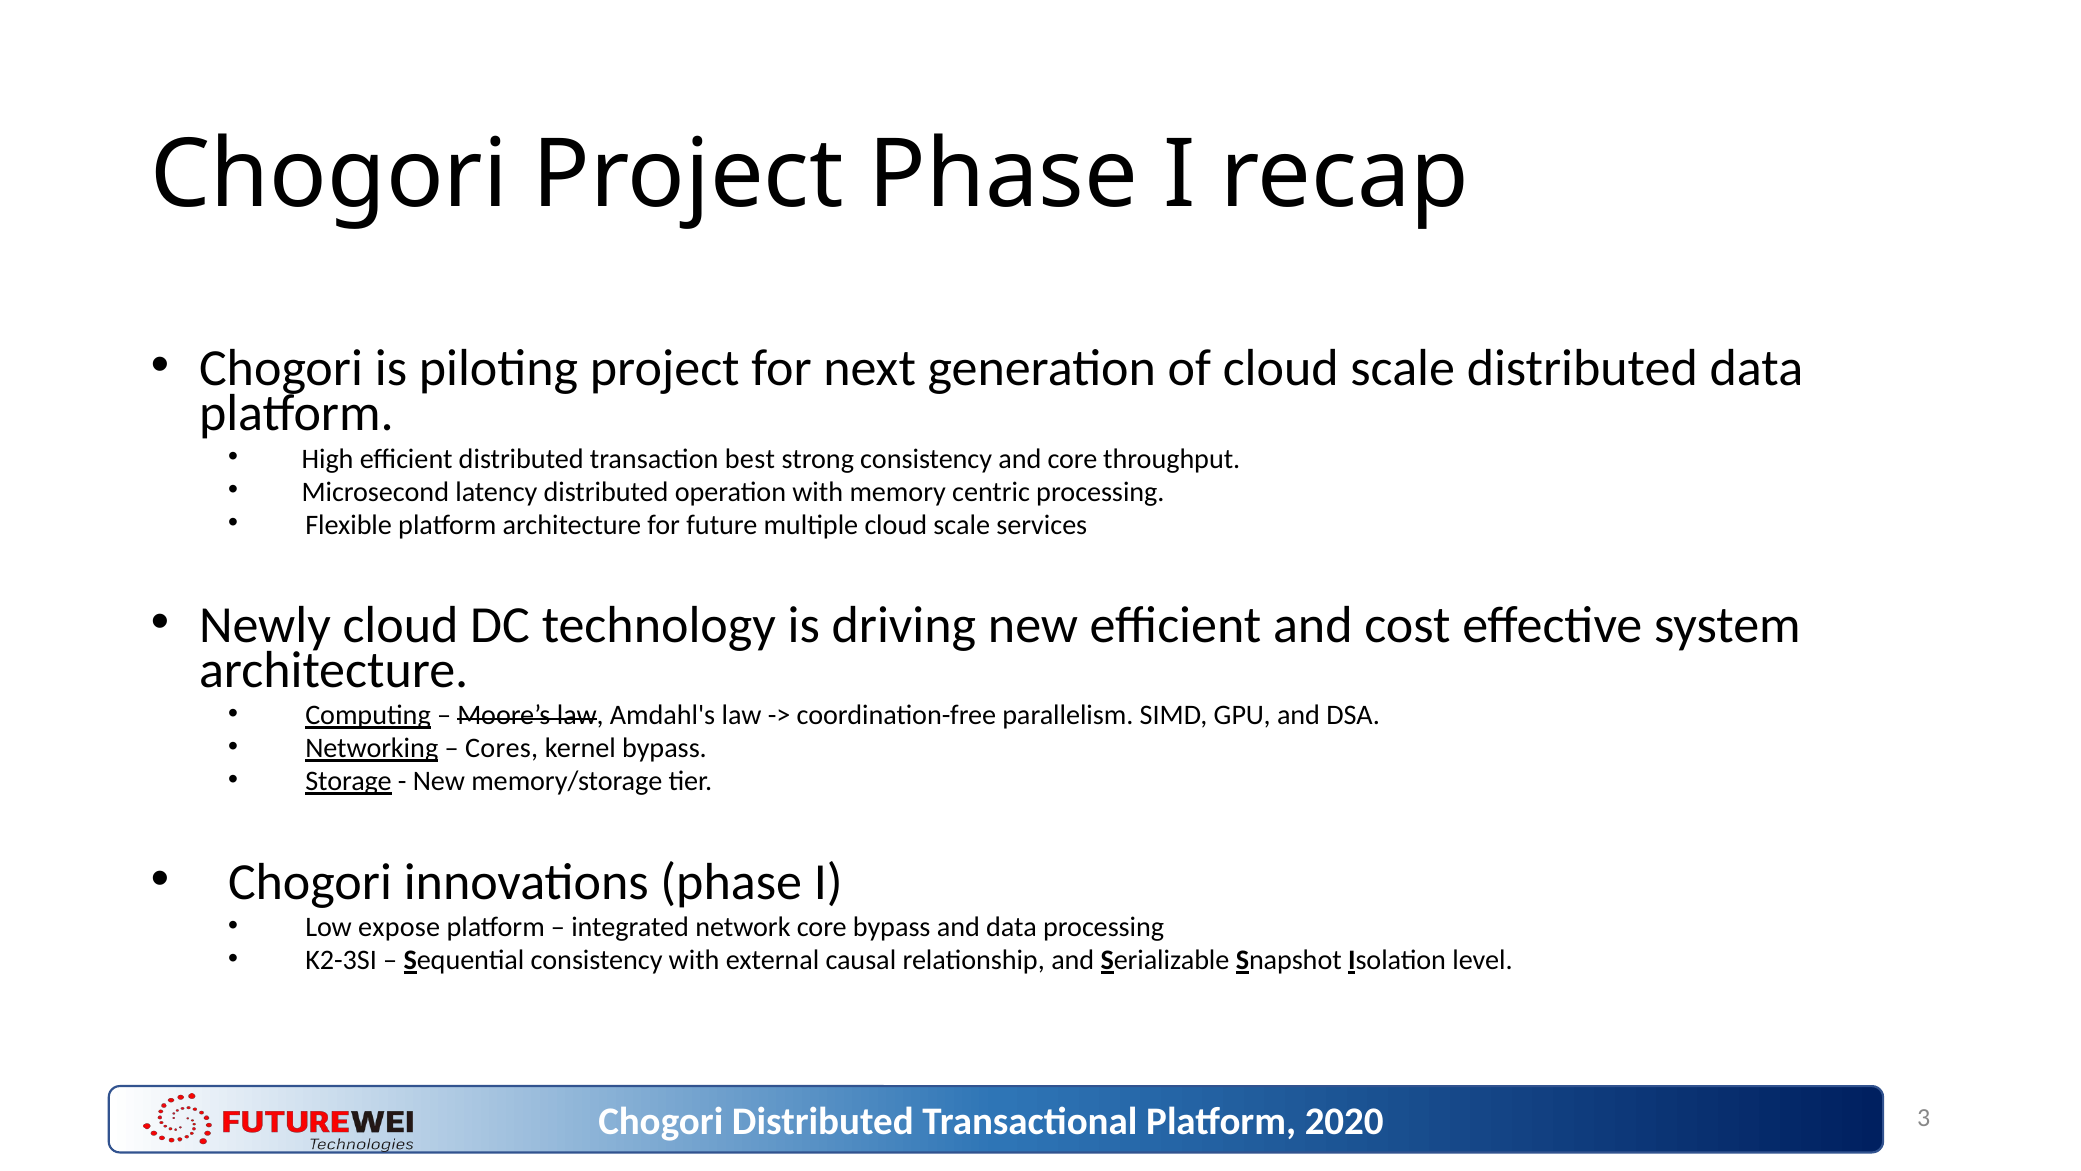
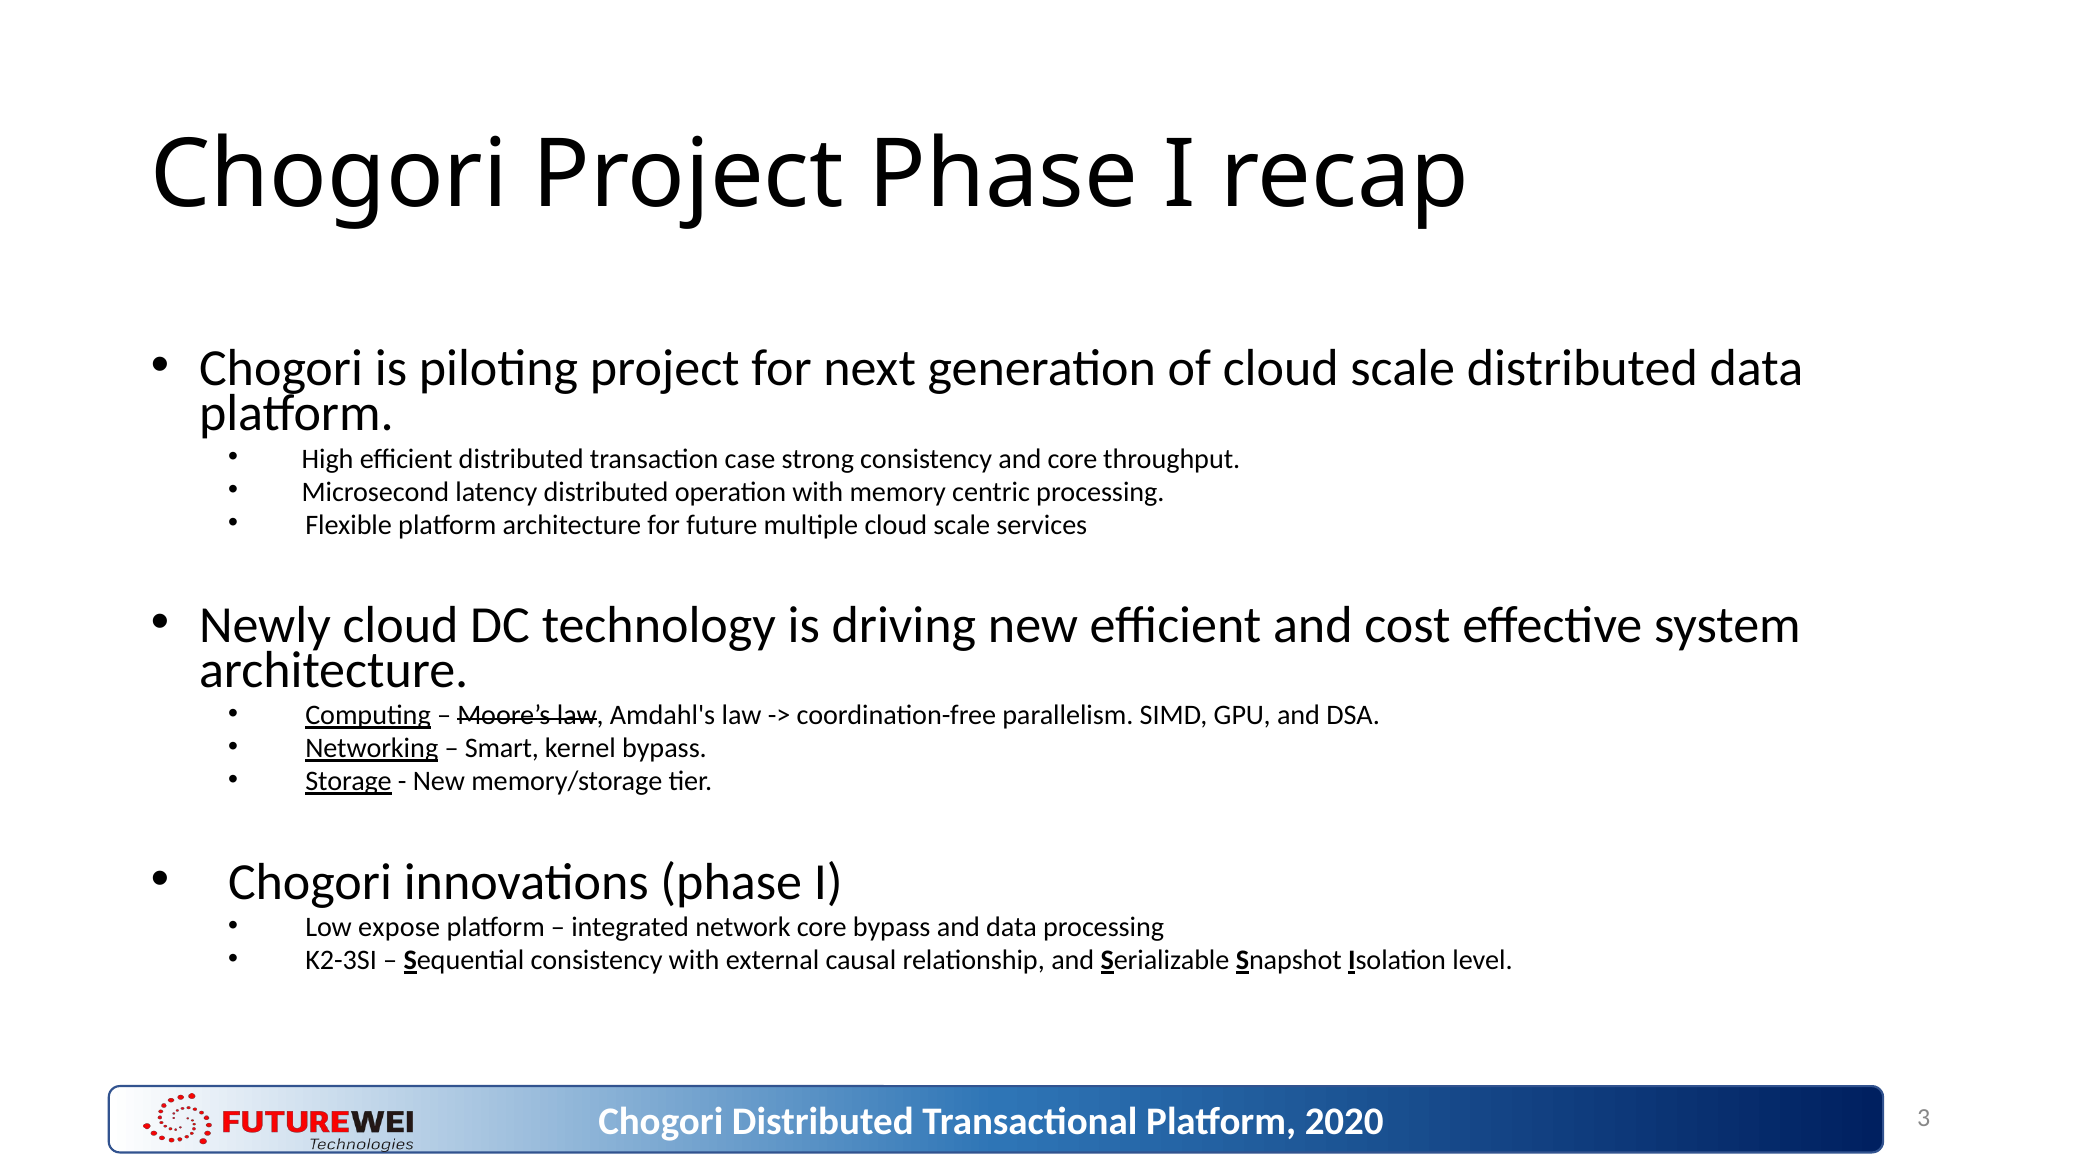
best: best -> case
Cores: Cores -> Smart
